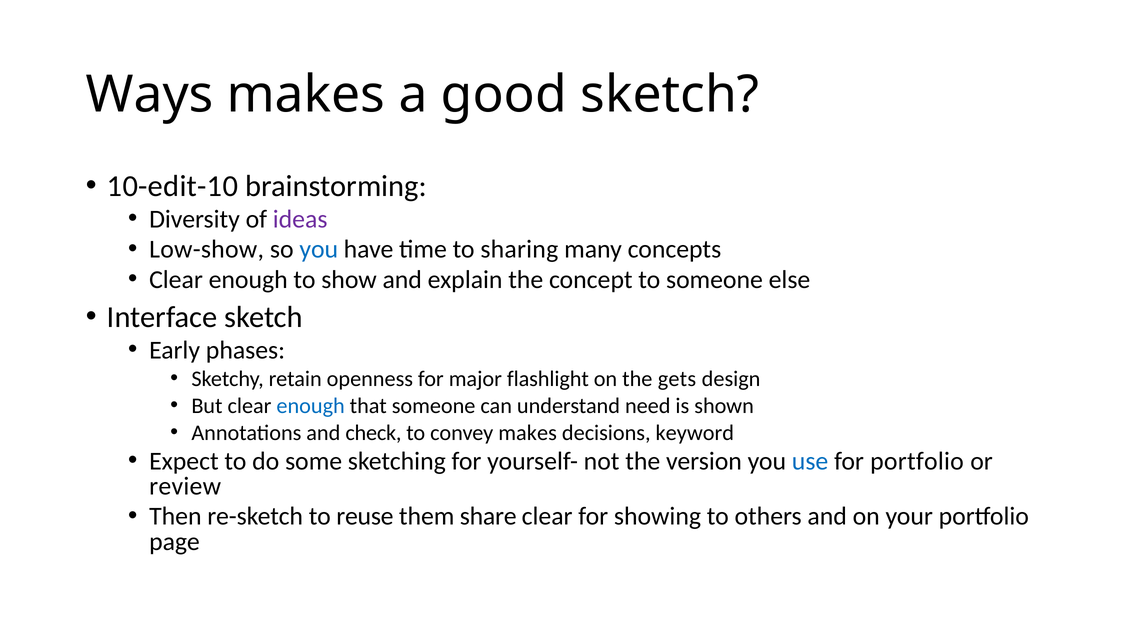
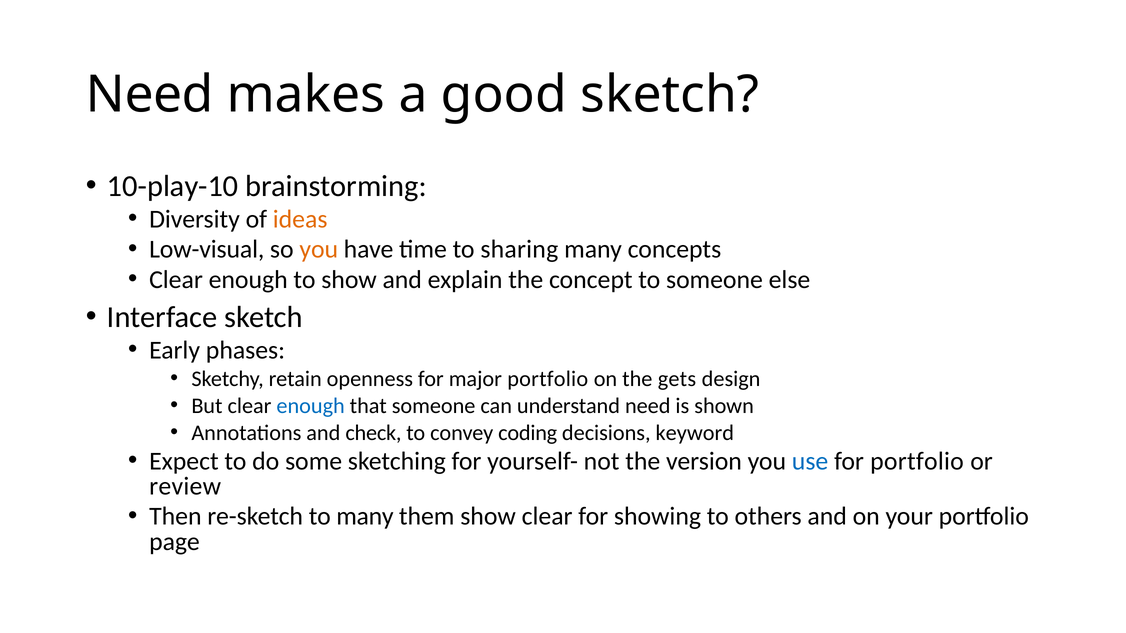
Ways at (150, 95): Ways -> Need
10-edit-10: 10-edit-10 -> 10-play-10
ideas colour: purple -> orange
Low-show: Low-show -> Low-visual
you at (319, 250) colour: blue -> orange
major flashlight: flashlight -> portfolio
convey makes: makes -> coding
to reuse: reuse -> many
them share: share -> show
